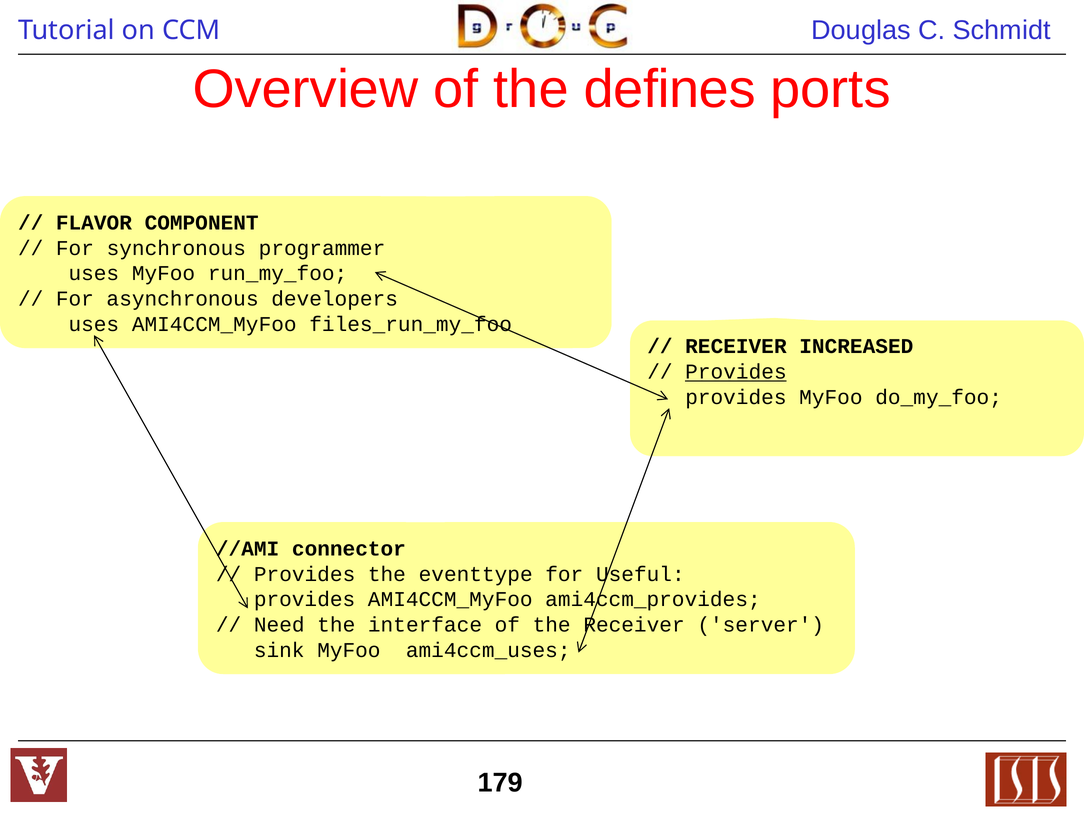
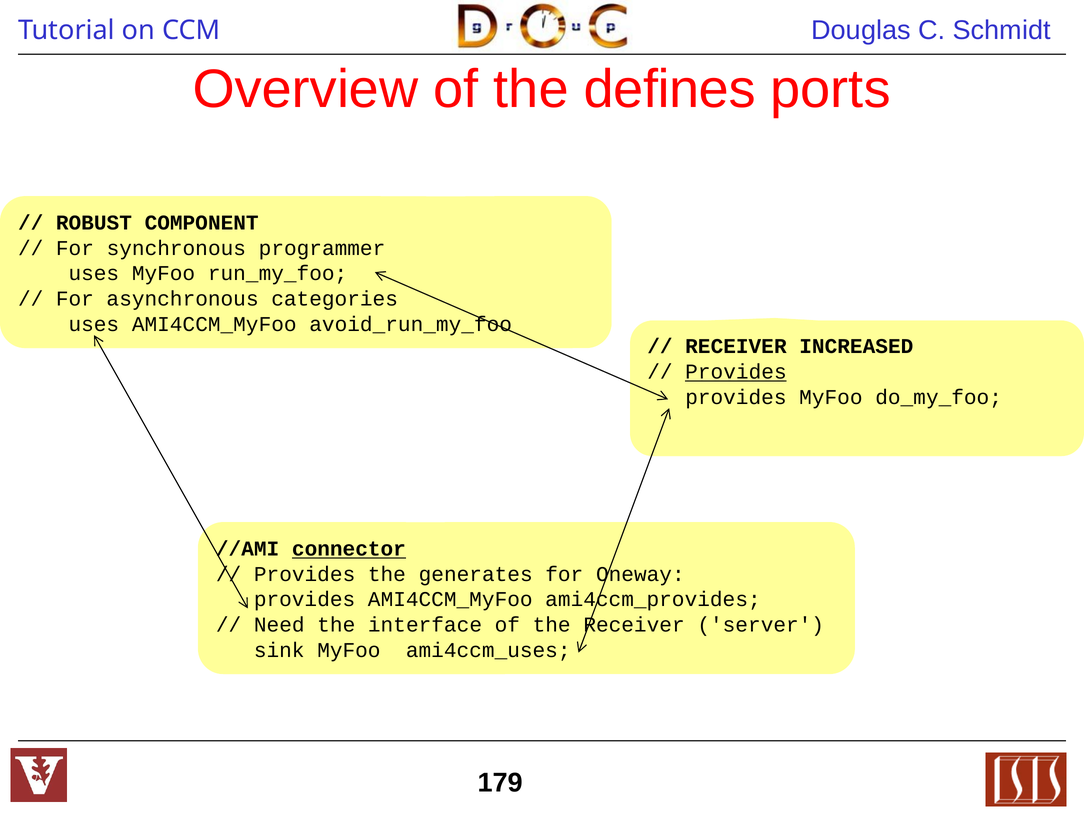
FLAVOR: FLAVOR -> ROBUST
developers: developers -> categories
files_run_my_foo: files_run_my_foo -> avoid_run_my_foo
connector underline: none -> present
eventtype: eventtype -> generates
Useful: Useful -> Oneway
